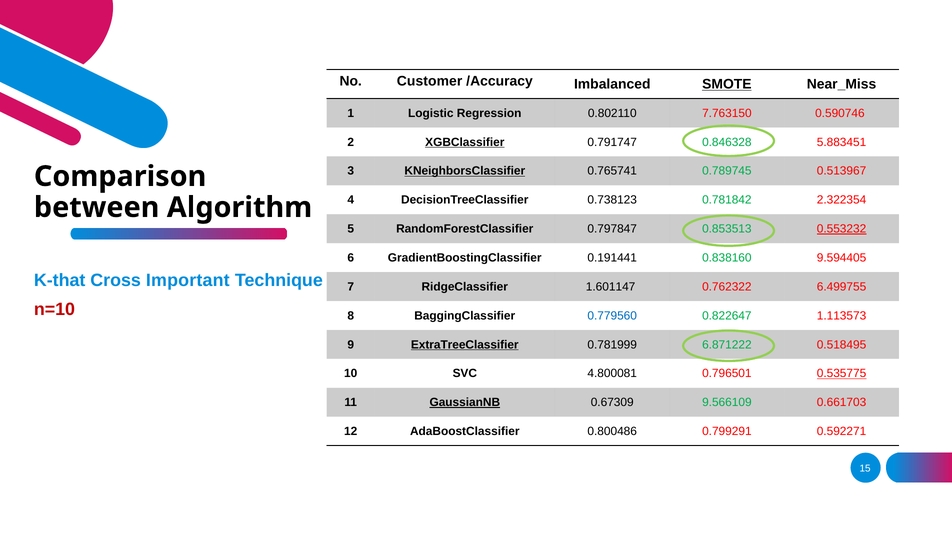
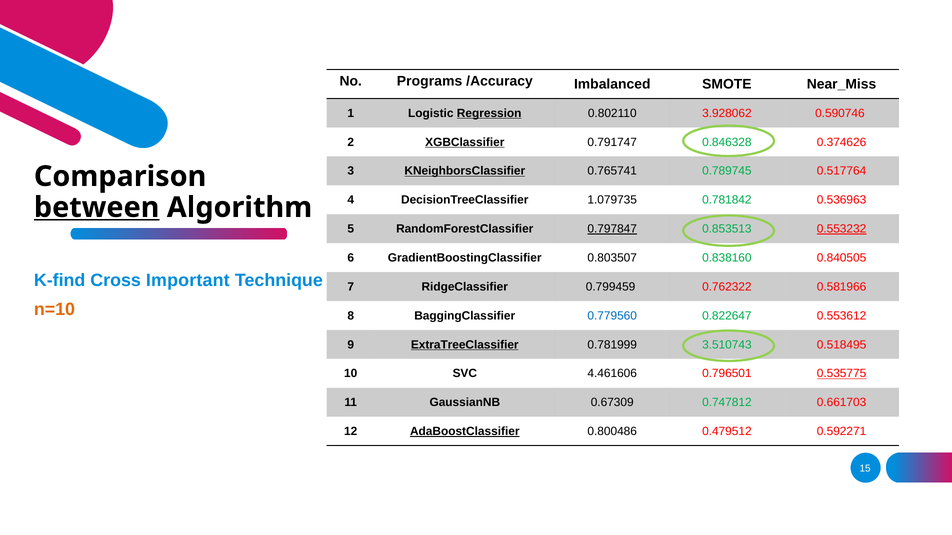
Customer: Customer -> Programs
SMOTE underline: present -> none
Regression underline: none -> present
7.763150: 7.763150 -> 3.928062
5.883451: 5.883451 -> 0.374626
0.513967: 0.513967 -> 0.517764
0.738123: 0.738123 -> 1.079735
2.322354: 2.322354 -> 0.536963
between underline: none -> present
0.797847 underline: none -> present
0.191441: 0.191441 -> 0.803507
9.594405: 9.594405 -> 0.840505
K-that: K-that -> K-find
1.601147: 1.601147 -> 0.799459
6.499755: 6.499755 -> 0.581966
n=10 colour: red -> orange
1.113573: 1.113573 -> 0.553612
6.871222: 6.871222 -> 3.510743
4.800081: 4.800081 -> 4.461606
GaussianNB underline: present -> none
9.566109: 9.566109 -> 0.747812
AdaBoostClassifier underline: none -> present
0.799291: 0.799291 -> 0.479512
